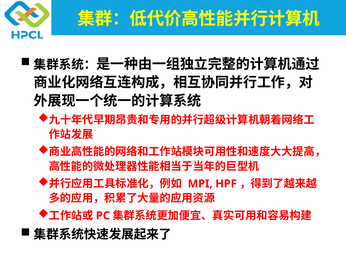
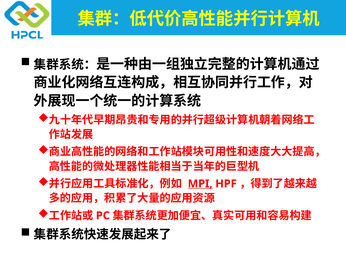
MPI underline: none -> present
